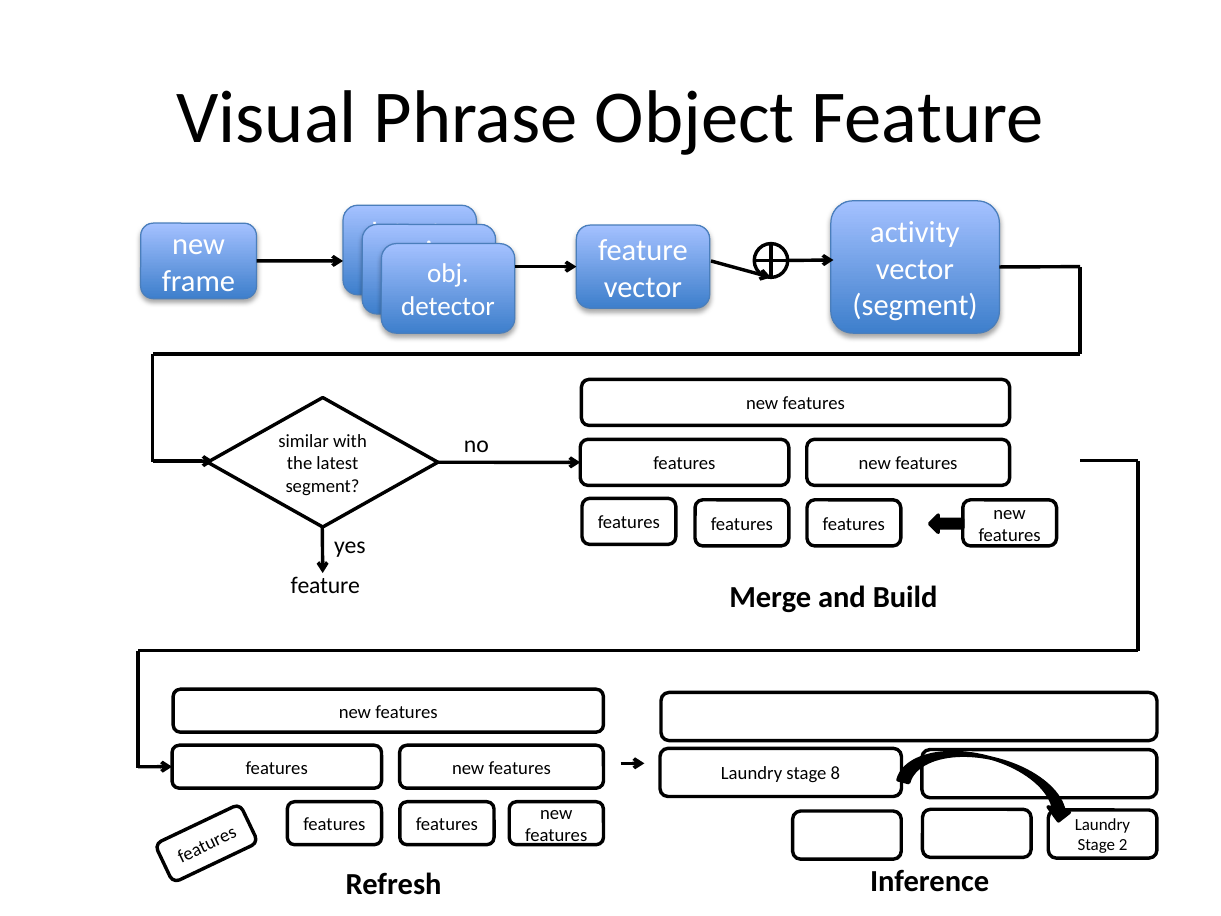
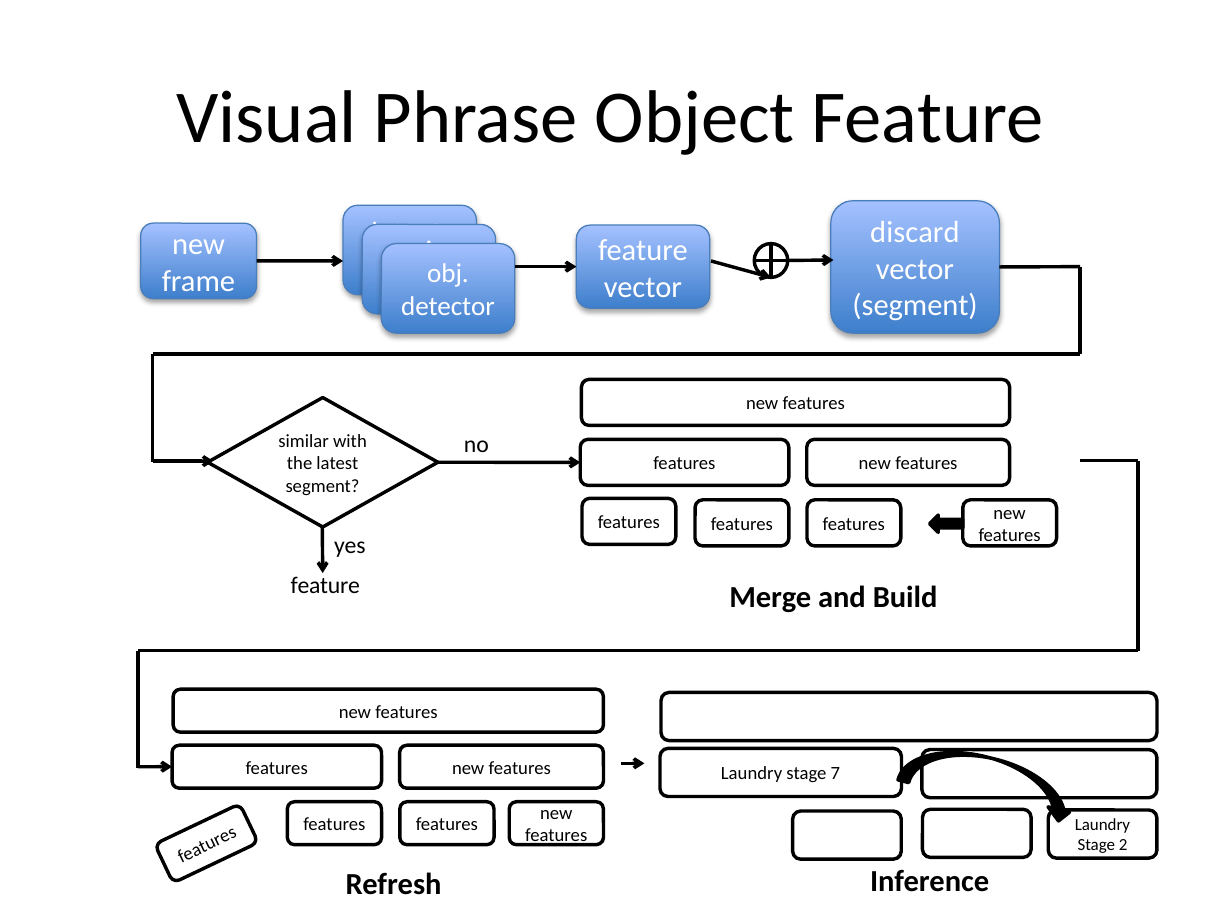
activity: activity -> discard
8: 8 -> 7
